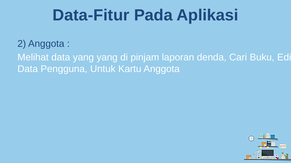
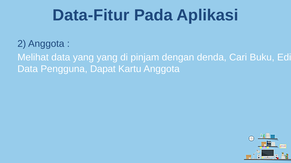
laporan: laporan -> dengan
Untuk: Untuk -> Dapat
